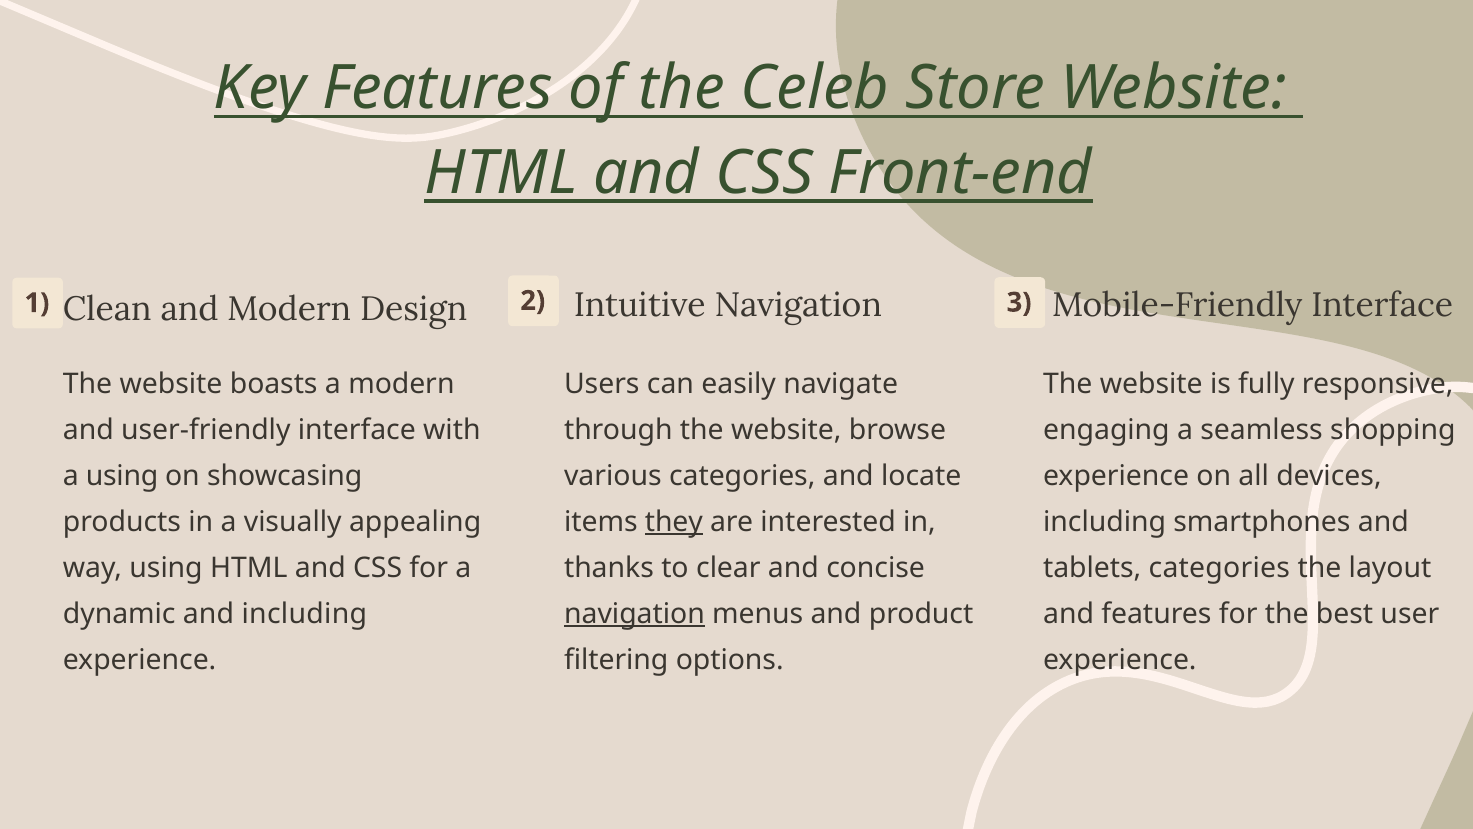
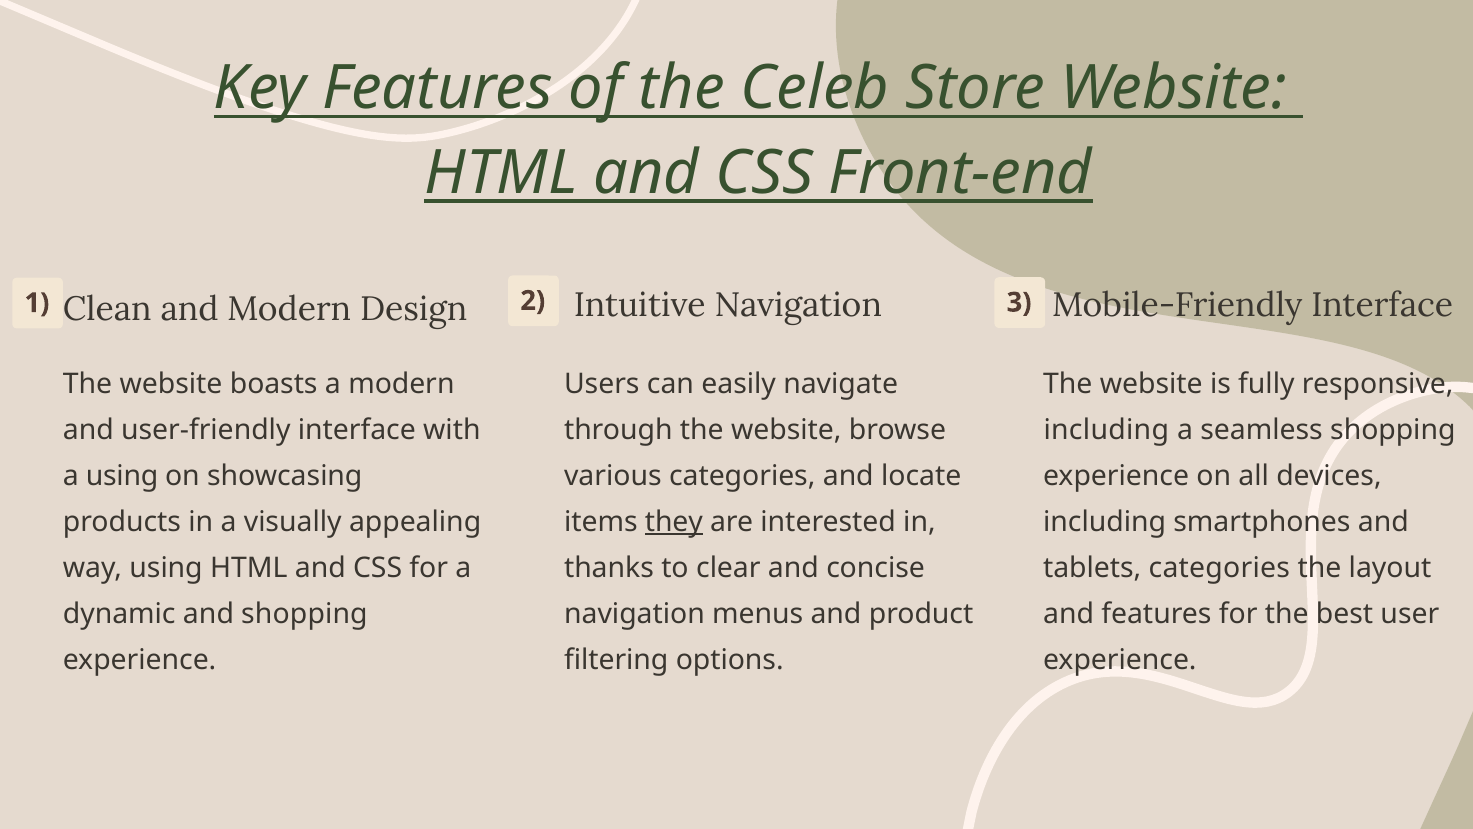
engaging at (1106, 429): engaging -> including
and including: including -> shopping
navigation at (634, 614) underline: present -> none
